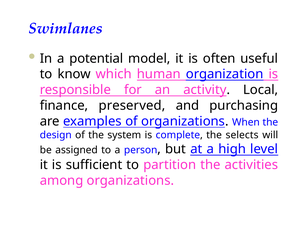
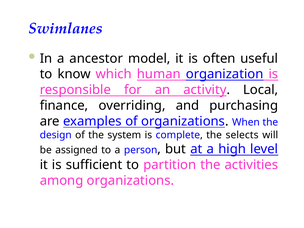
potential: potential -> ancestor
preserved: preserved -> overriding
